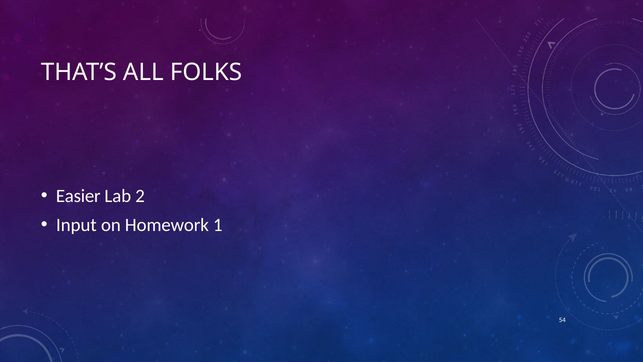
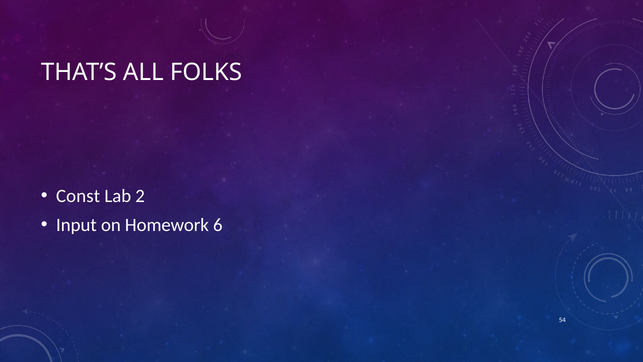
Easier: Easier -> Const
1: 1 -> 6
